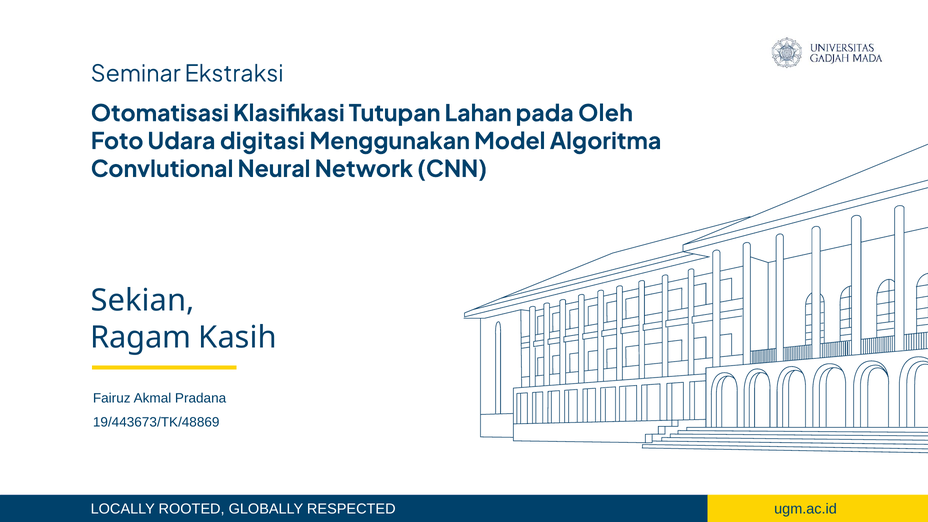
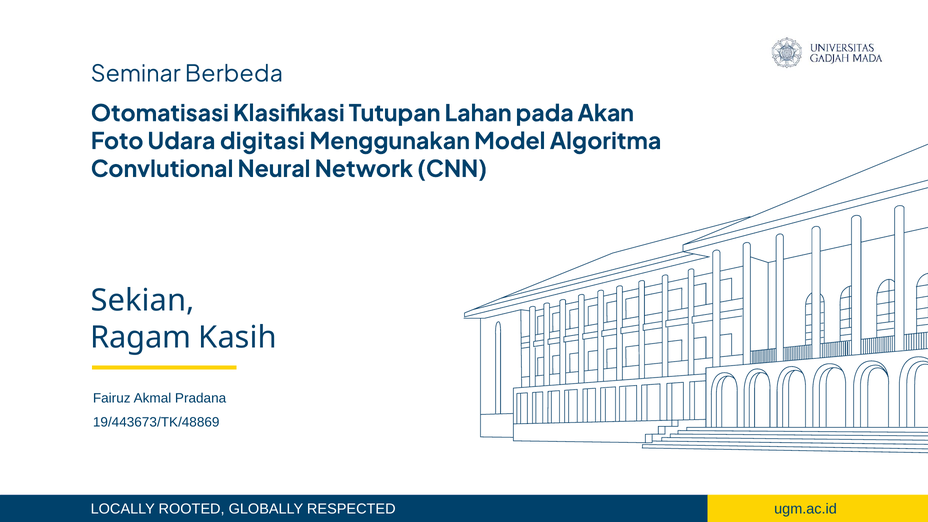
Ekstraksi: Ekstraksi -> Berbeda
Oleh: Oleh -> Akan
